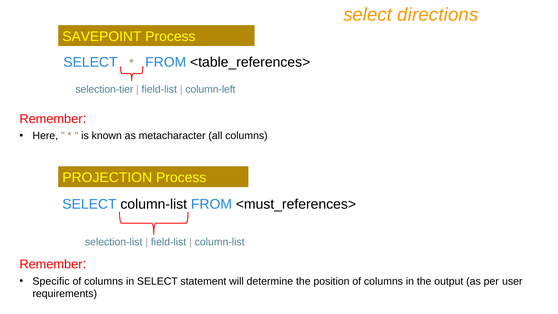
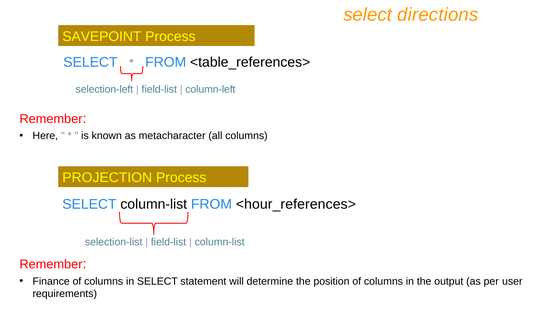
selection-tier: selection-tier -> selection-left
<must_references>: <must_references> -> <hour_references>
Specific: Specific -> Finance
